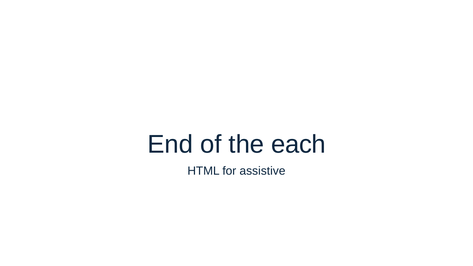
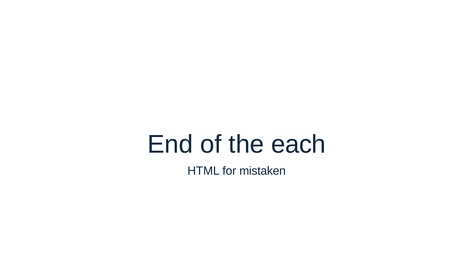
assistive: assistive -> mistaken
